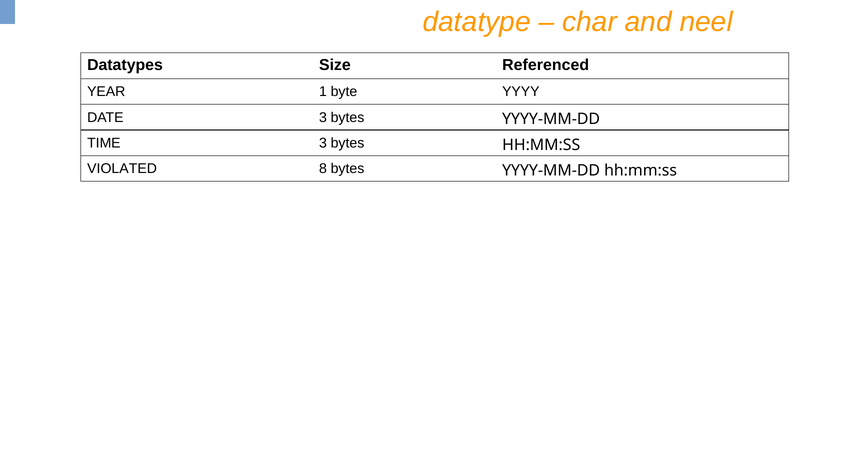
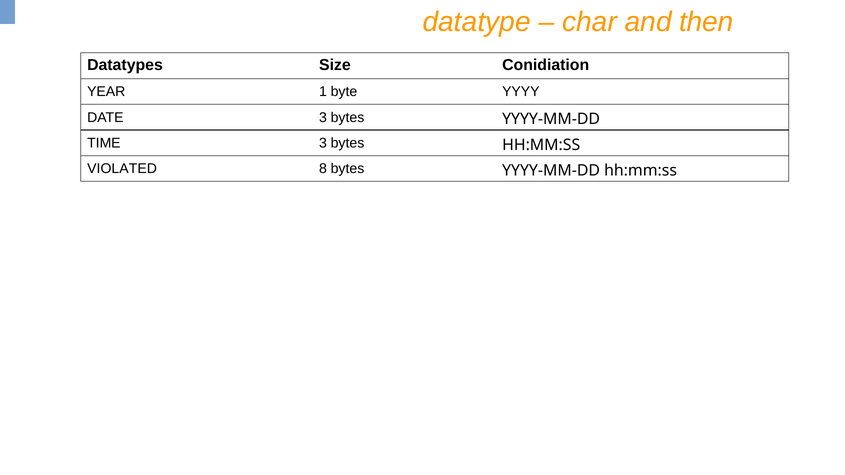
neel: neel -> then
Referenced: Referenced -> Conidiation
